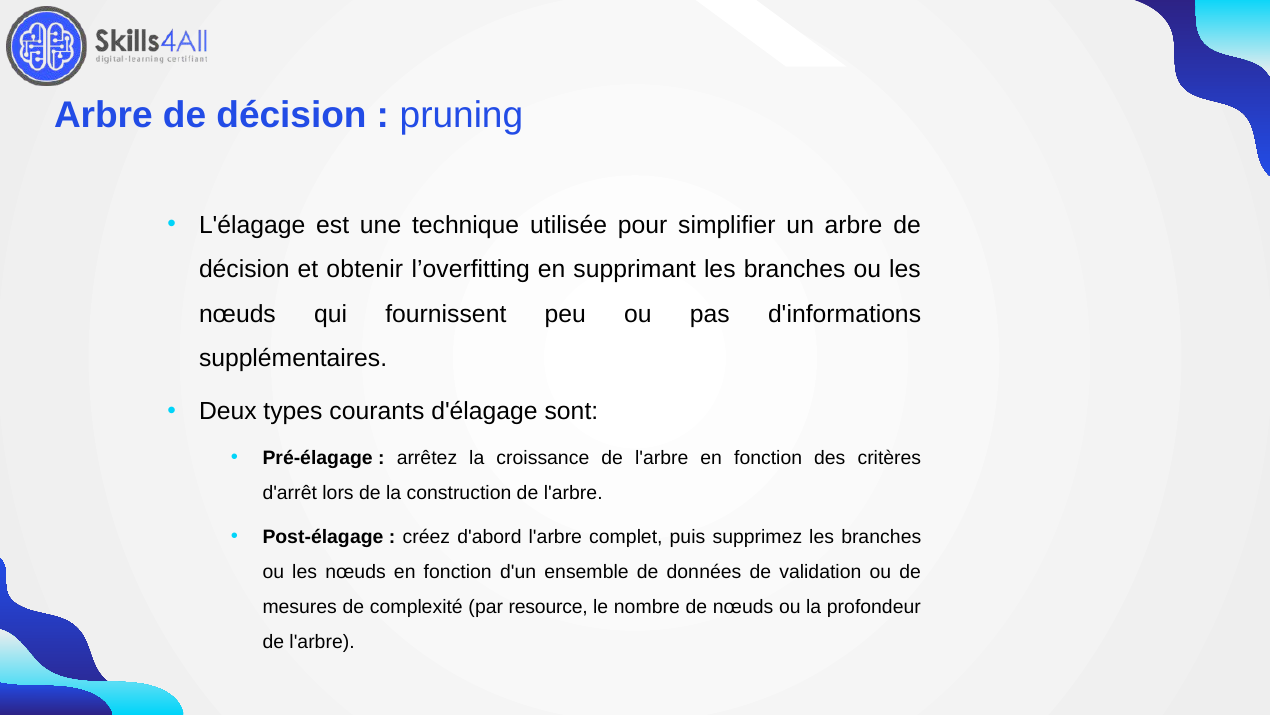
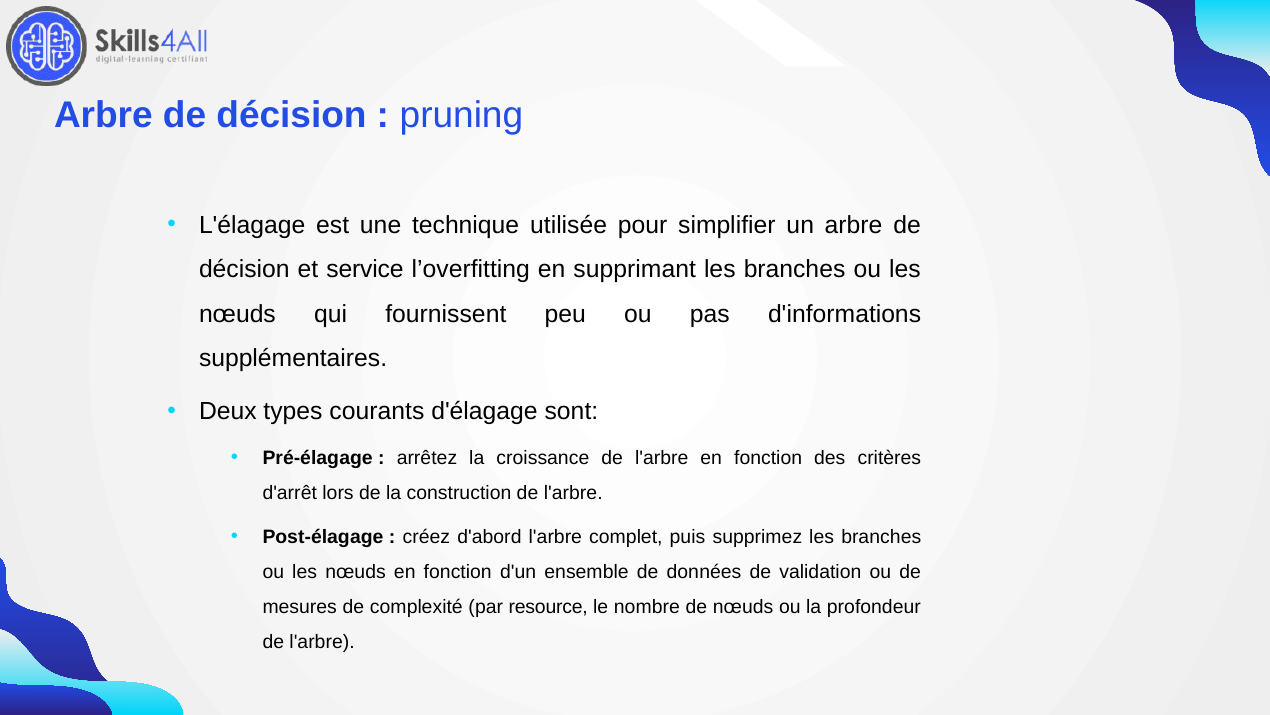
obtenir: obtenir -> service
